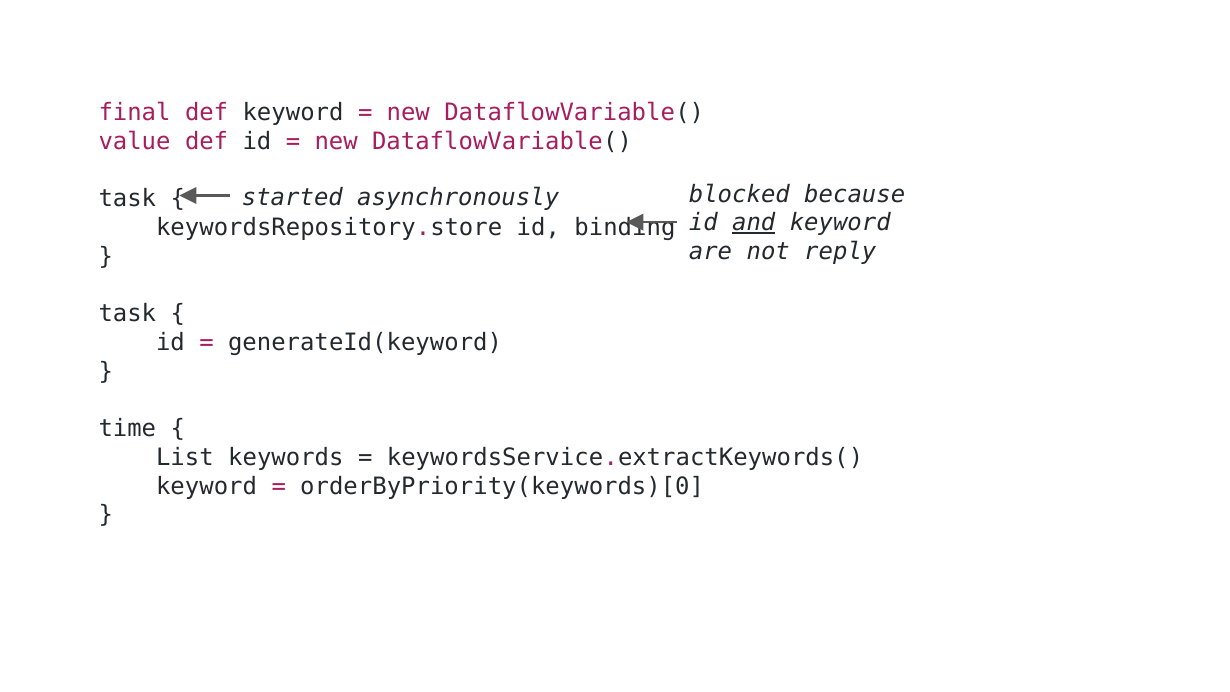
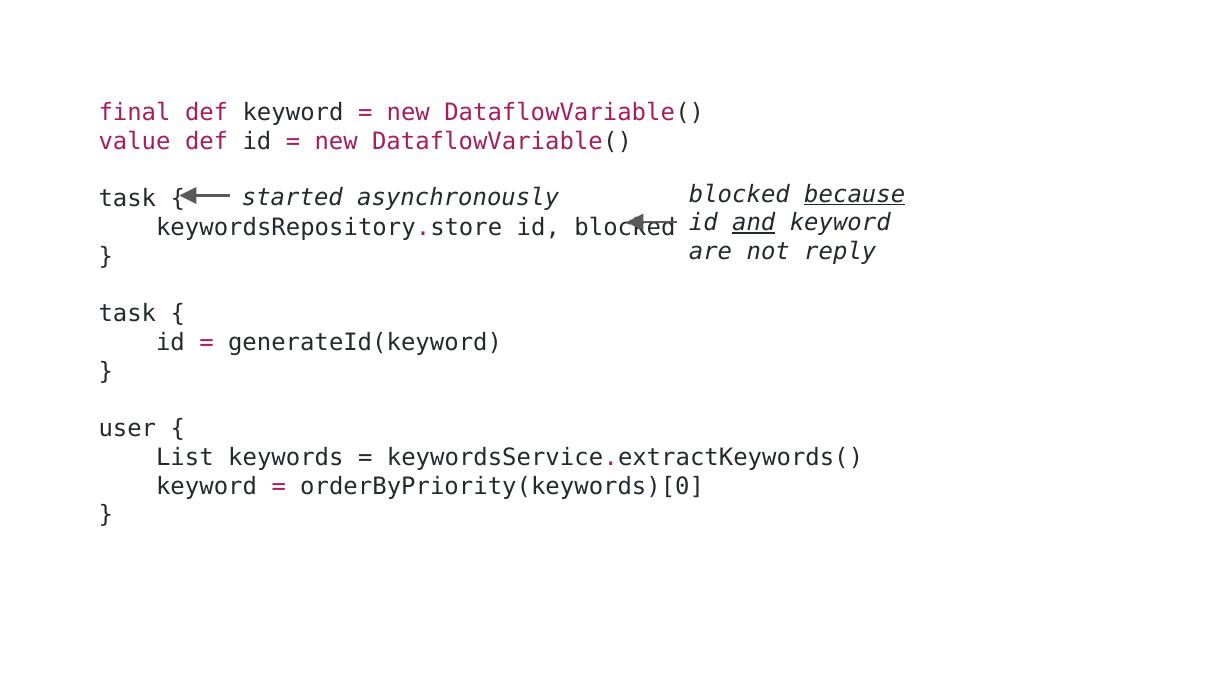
because underline: none -> present
id binding: binding -> blocked
time: time -> user
